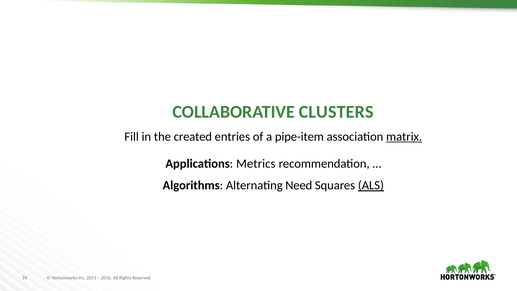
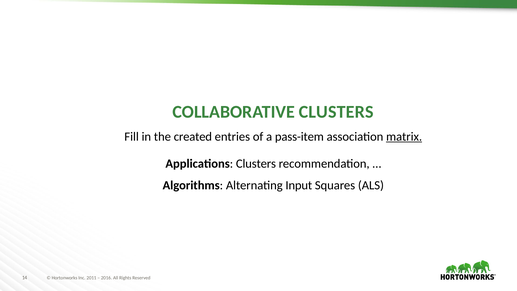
pipe-item: pipe-item -> pass-item
Applications Metrics: Metrics -> Clusters
Need: Need -> Input
ALS underline: present -> none
